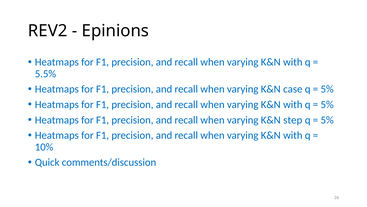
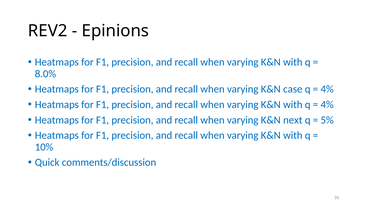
5.5%: 5.5% -> 8.0%
5% at (327, 89): 5% -> 4%
5% at (327, 104): 5% -> 4%
step: step -> next
